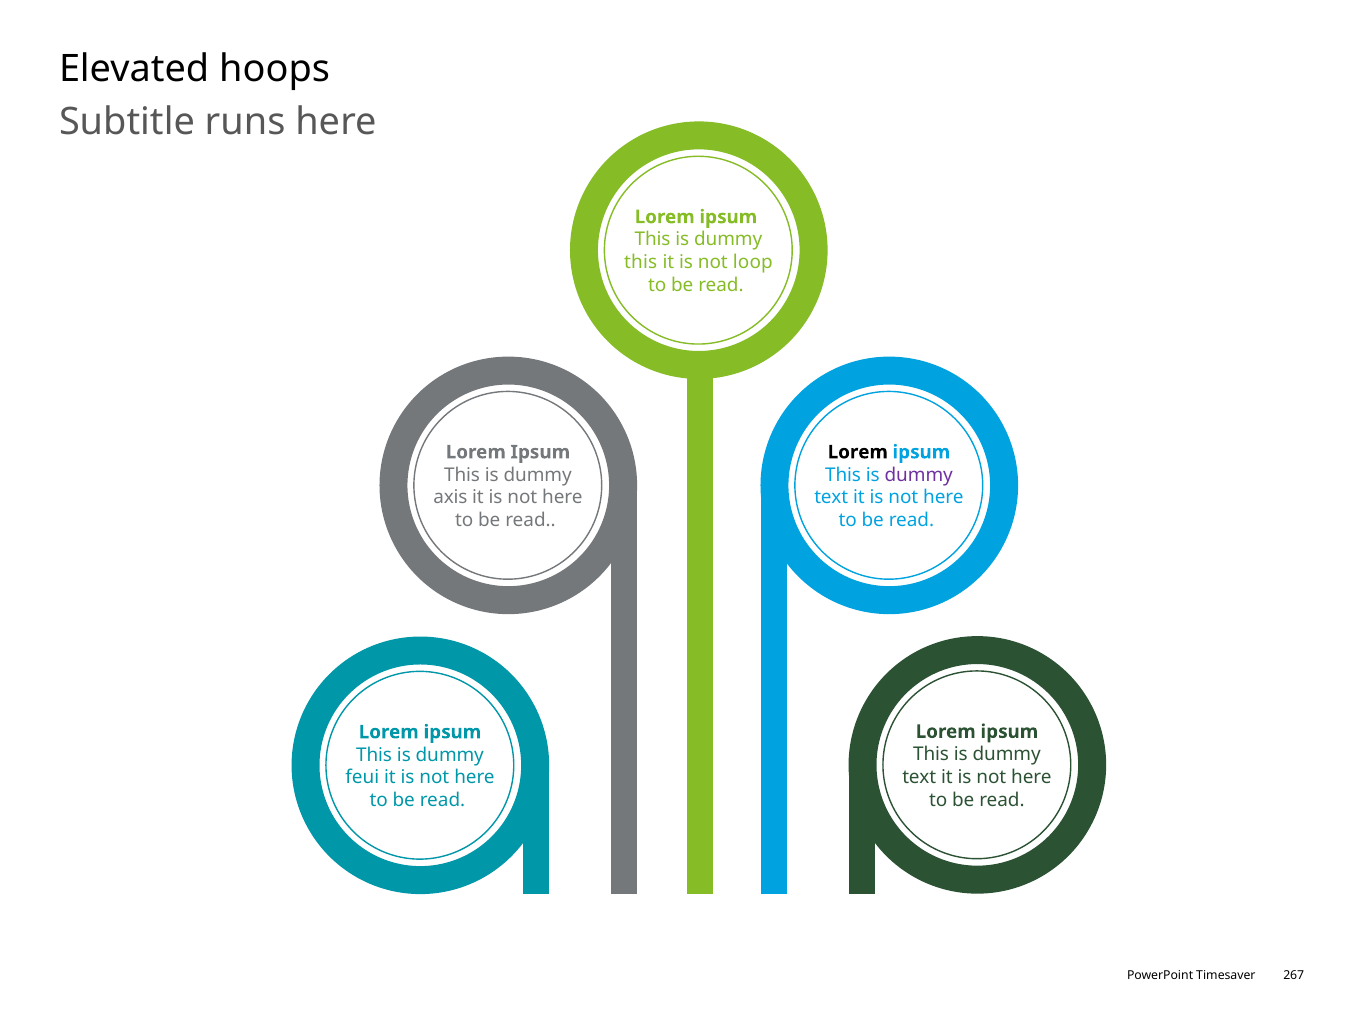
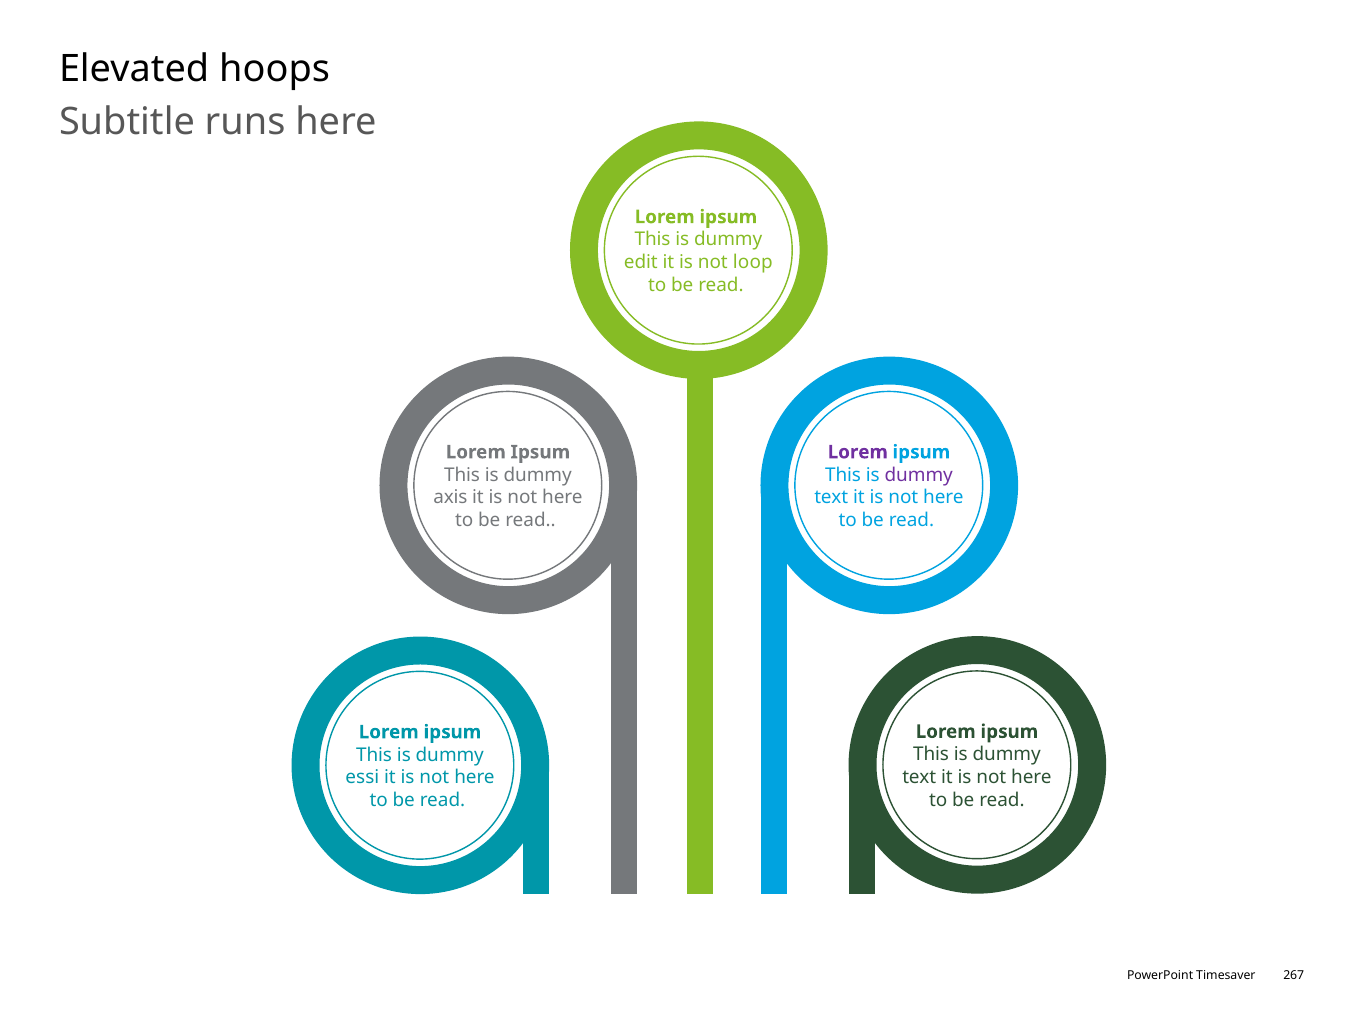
this at (641, 263): this -> edit
Lorem at (858, 452) colour: black -> purple
feui: feui -> essi
